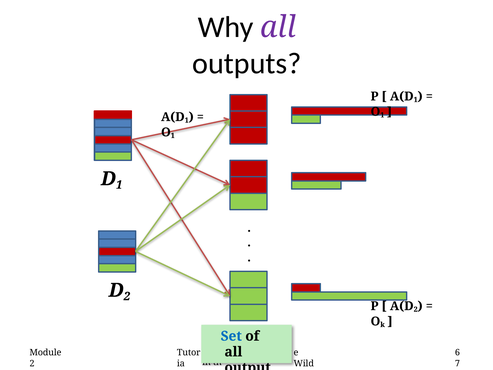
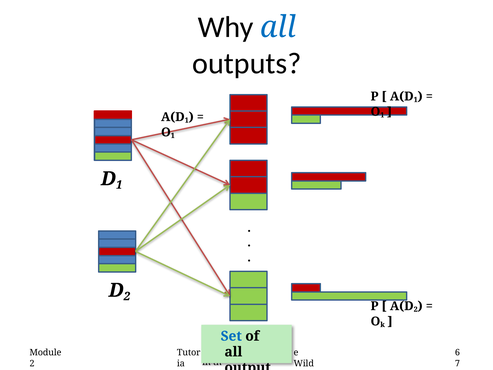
all at (278, 27) colour: purple -> blue
